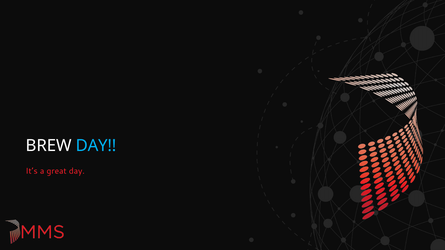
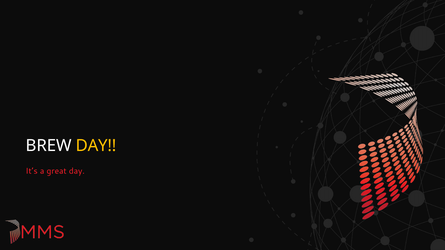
DAY at (96, 146) colour: light blue -> yellow
